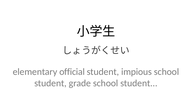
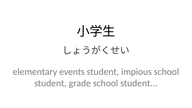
official: official -> events
